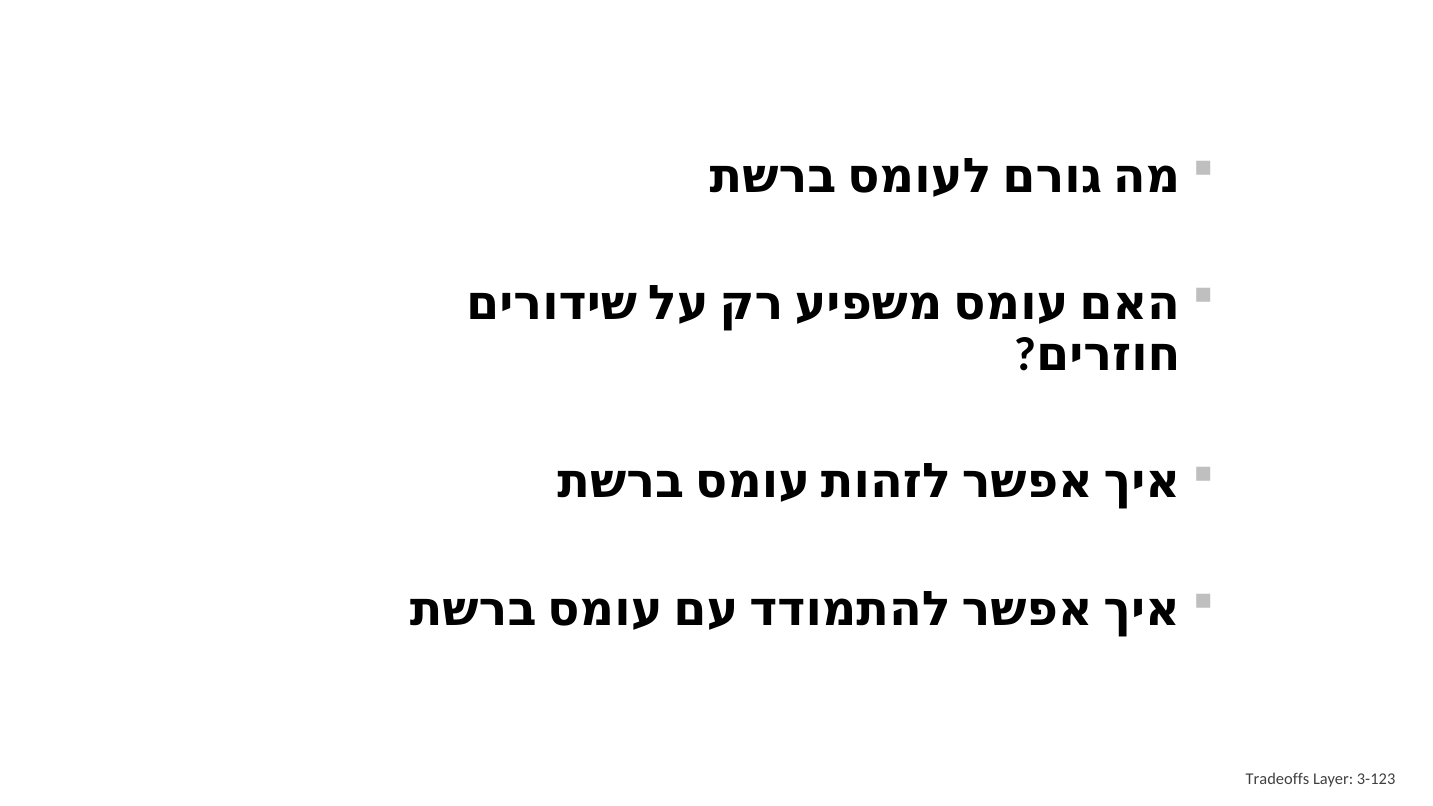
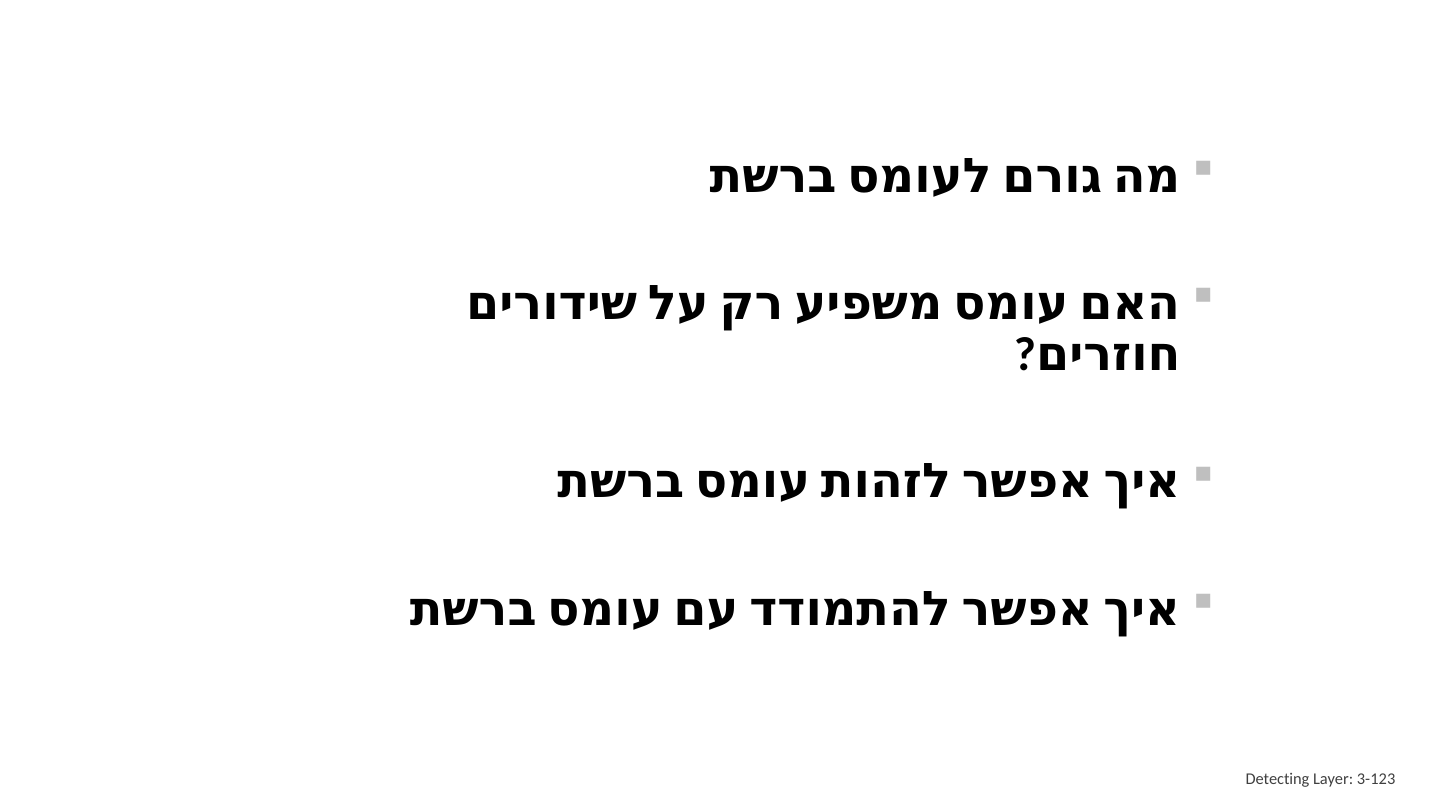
Tradeoffs: Tradeoffs -> Detecting
